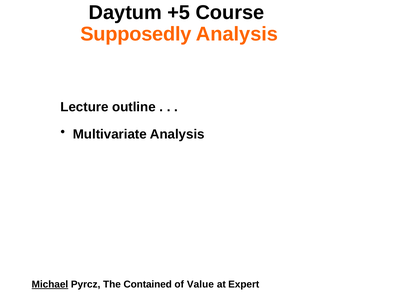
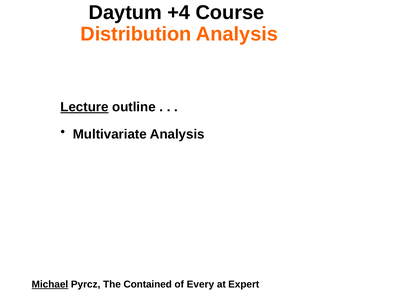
+5: +5 -> +4
Supposedly: Supposedly -> Distribution
Lecture underline: none -> present
Value: Value -> Every
